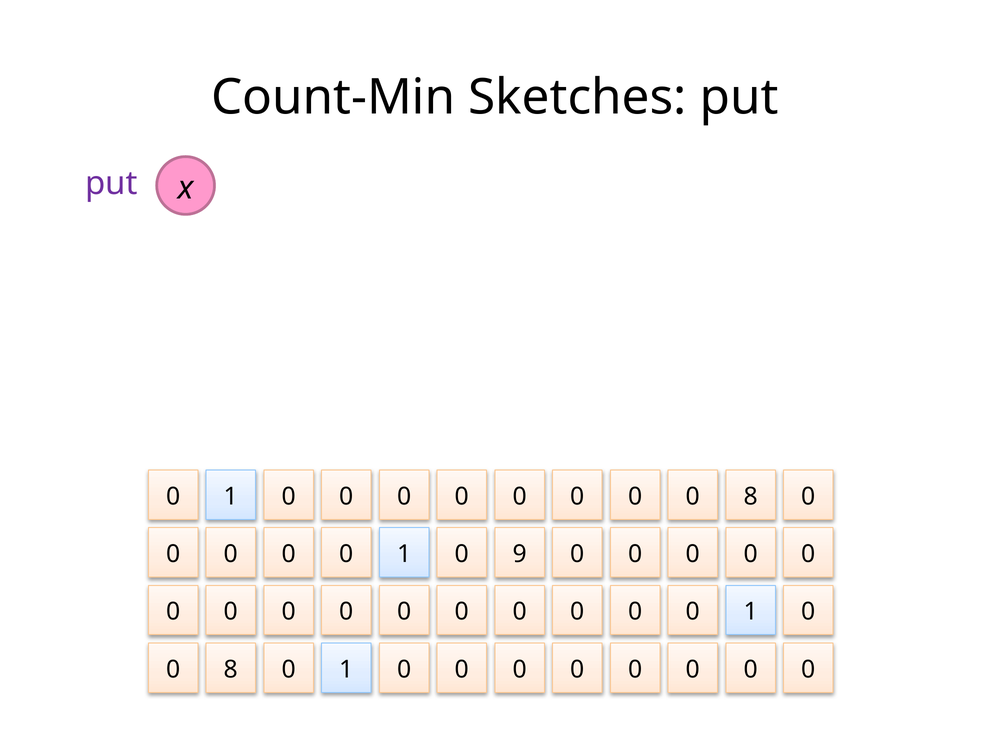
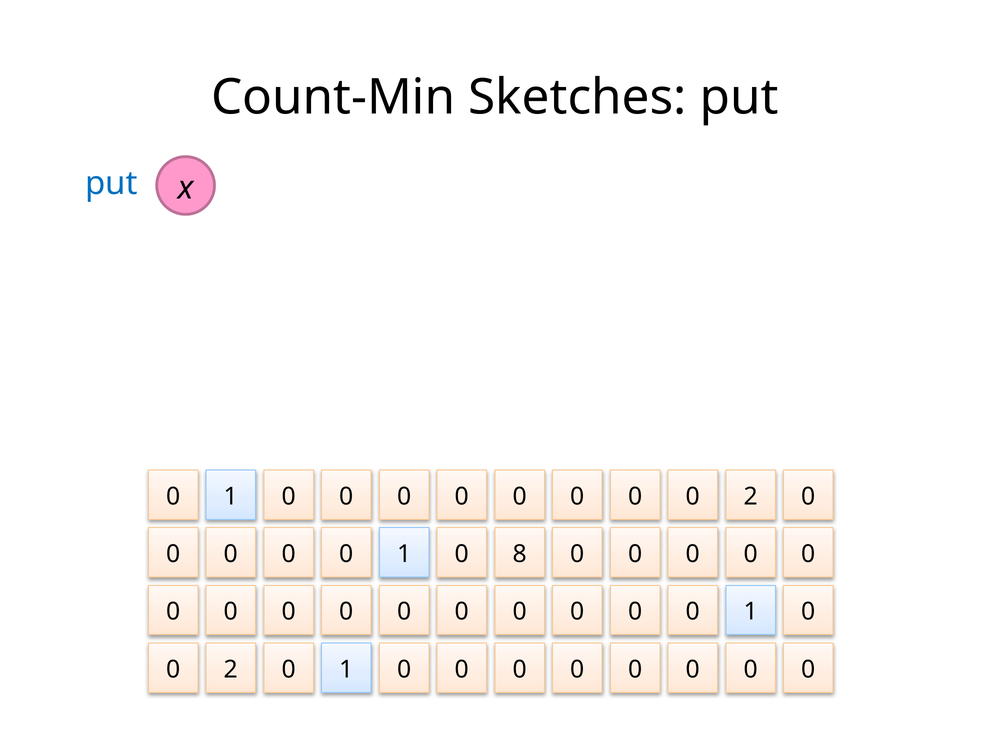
put at (111, 184) colour: purple -> blue
0 0 0 8: 8 -> 2
9: 9 -> 8
8 at (231, 670): 8 -> 2
